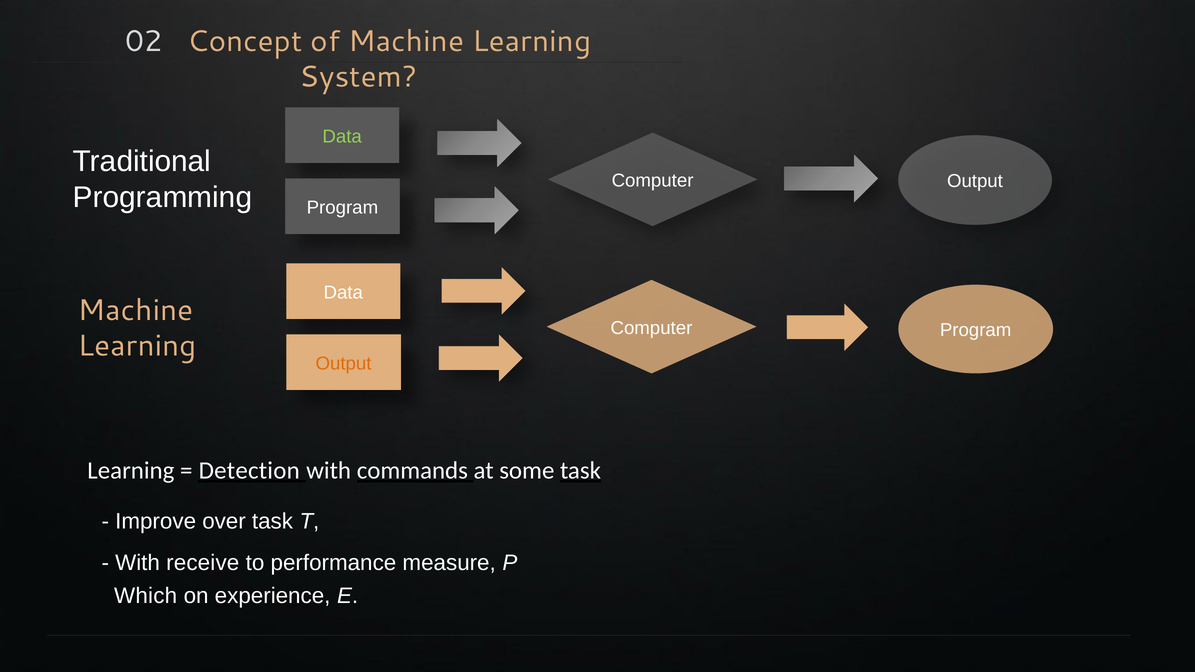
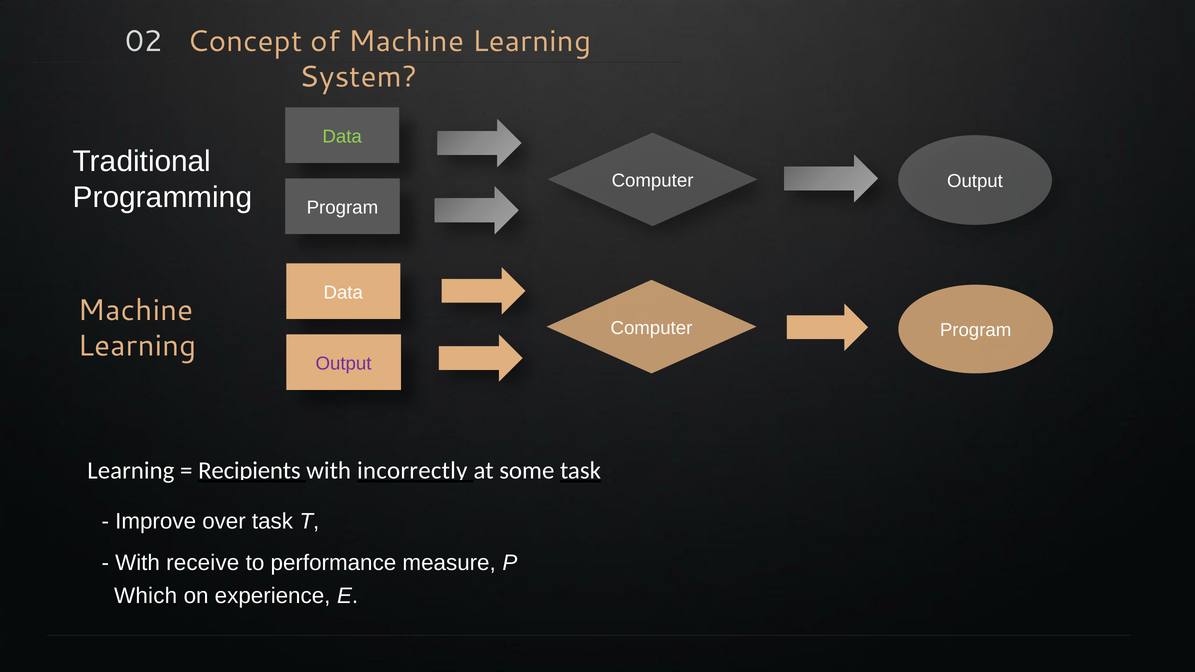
Output at (344, 364) colour: orange -> purple
Detection: Detection -> Recipients
commands: commands -> incorrectly
